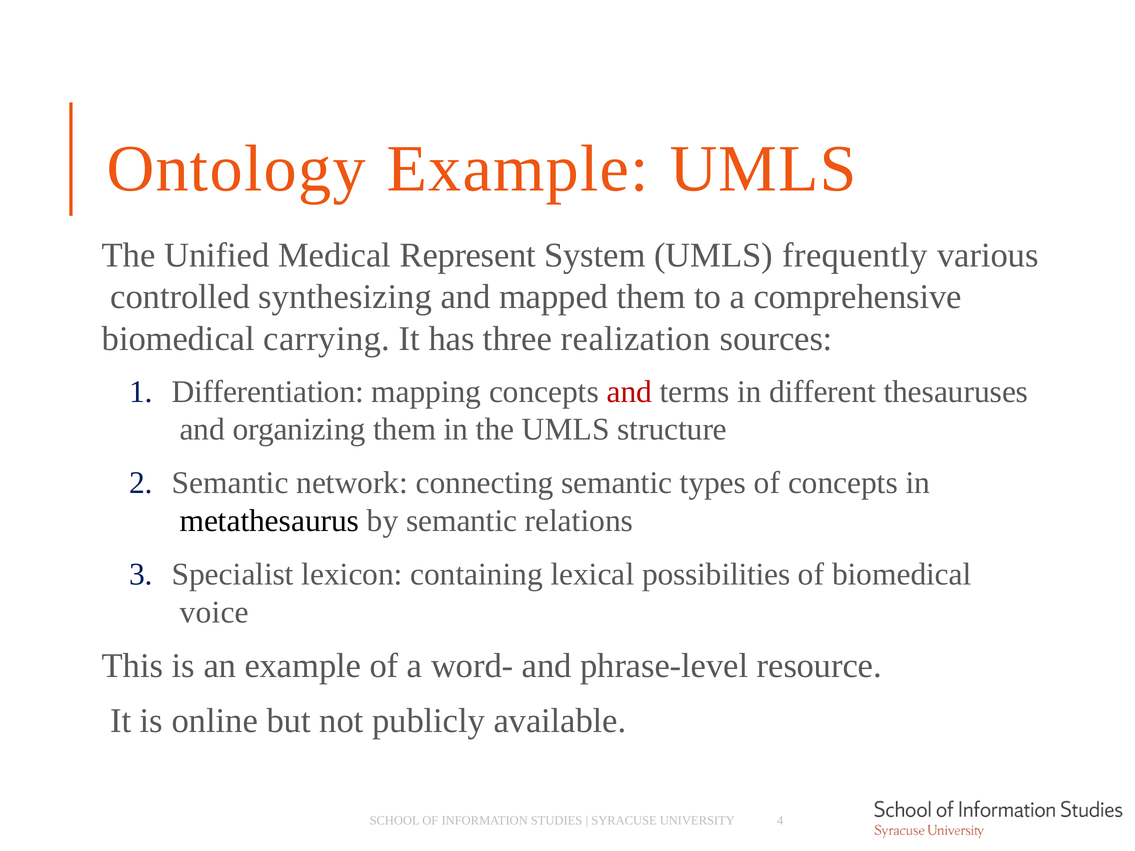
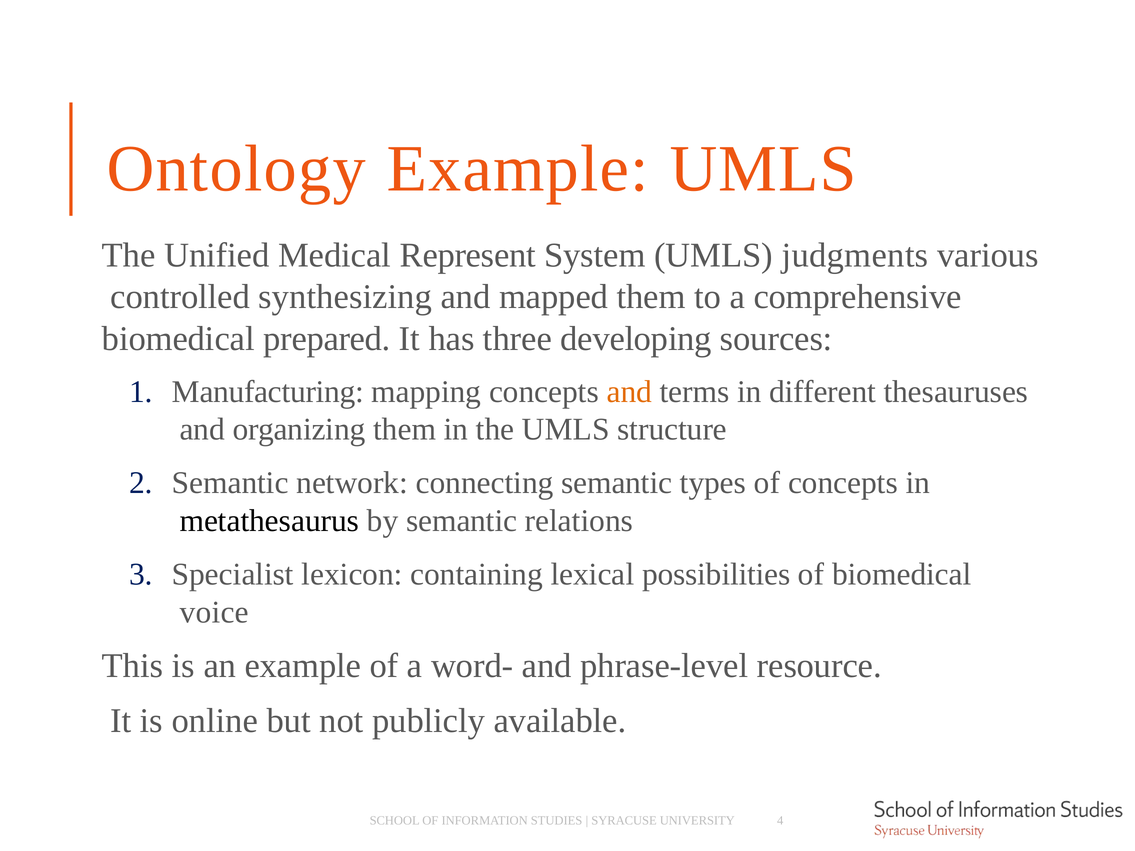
frequently: frequently -> judgments
carrying: carrying -> prepared
realization: realization -> developing
Differentiation: Differentiation -> Manufacturing
and at (629, 392) colour: red -> orange
